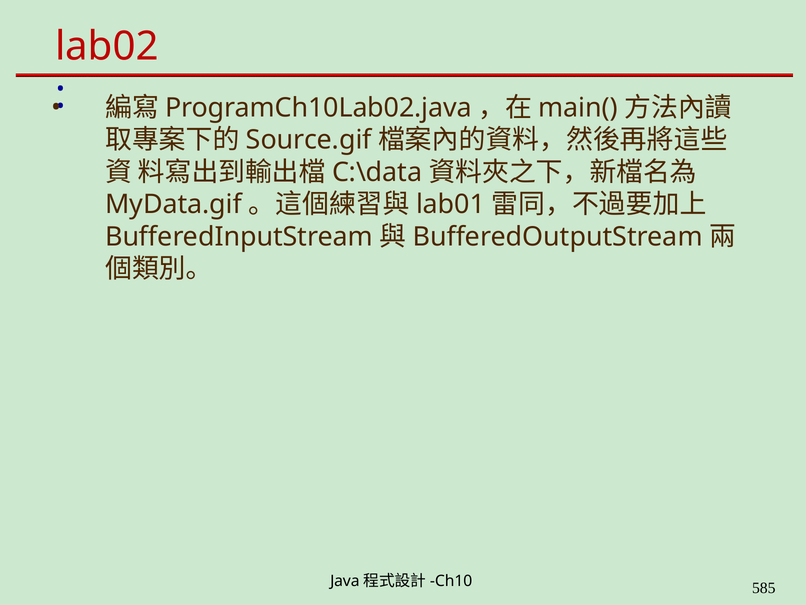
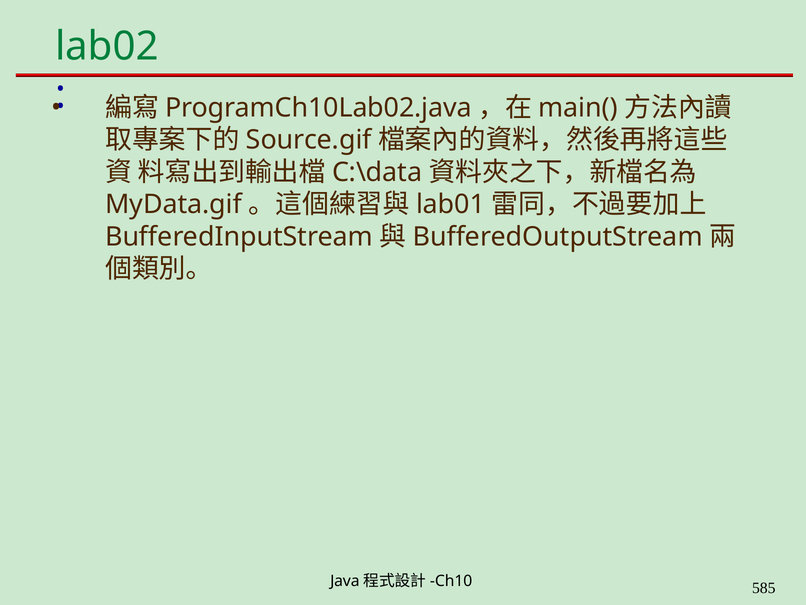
lab02 colour: red -> green
